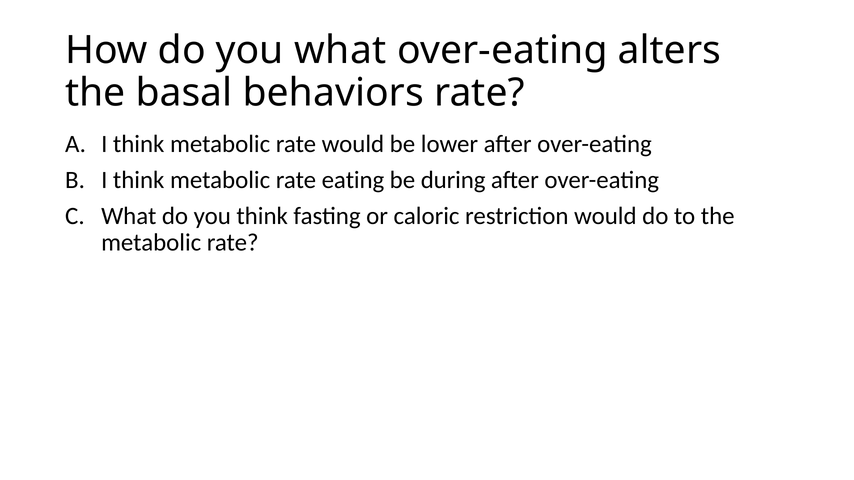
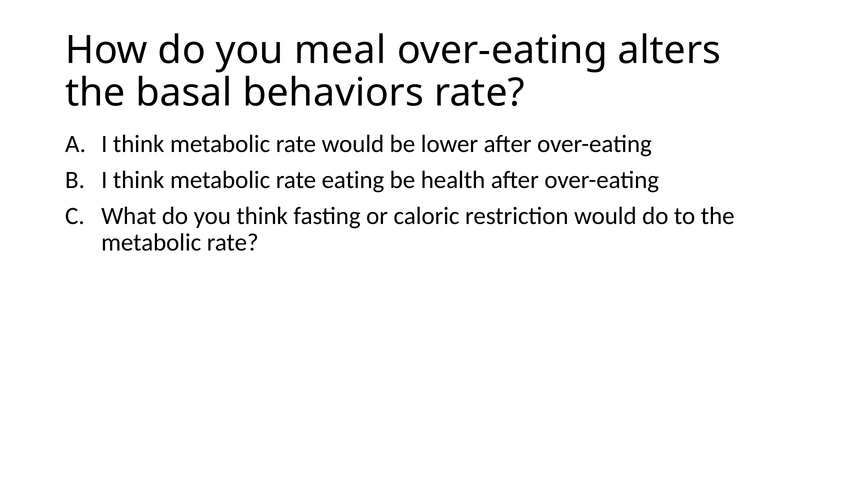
you what: what -> meal
during: during -> health
